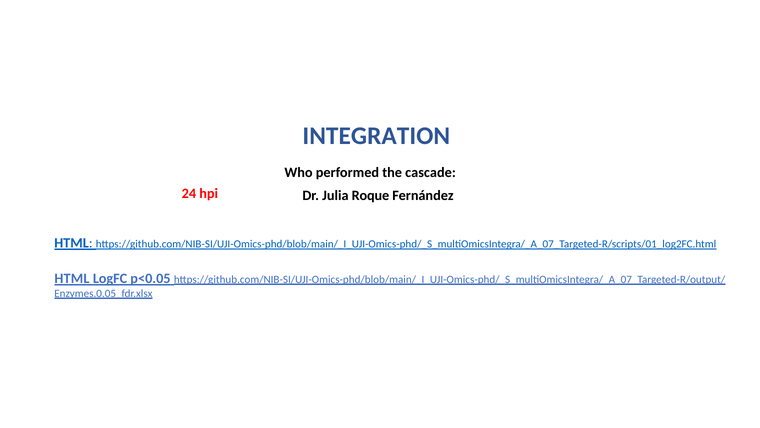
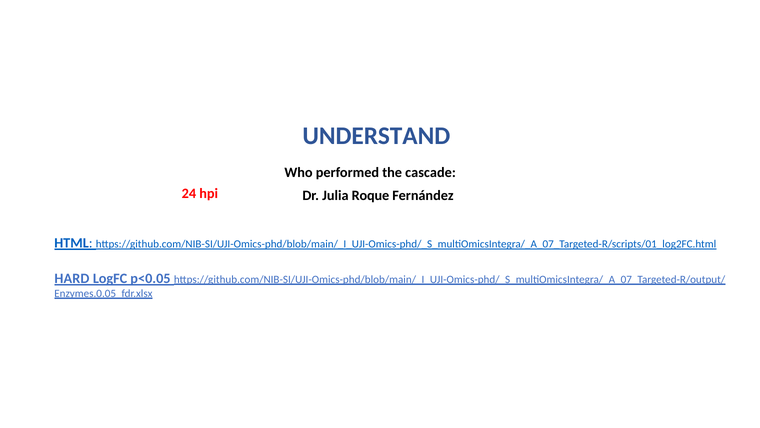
INTEGRATION: INTEGRATION -> UNDERSTAND
HTML at (72, 278): HTML -> HARD
